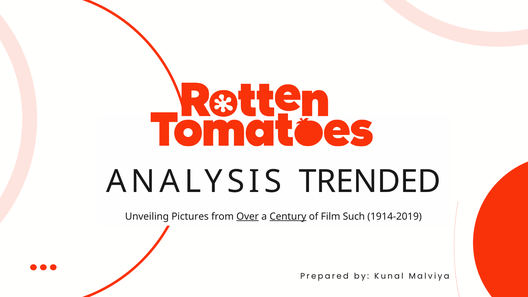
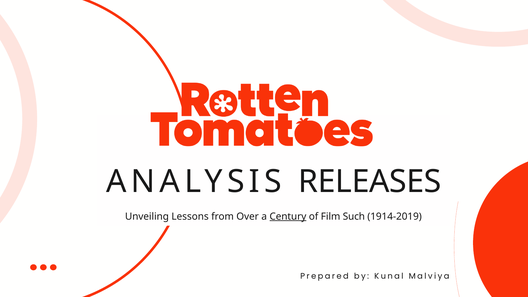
TRENDED: TRENDED -> RELEASES
Pictures: Pictures -> Lessons
Over underline: present -> none
